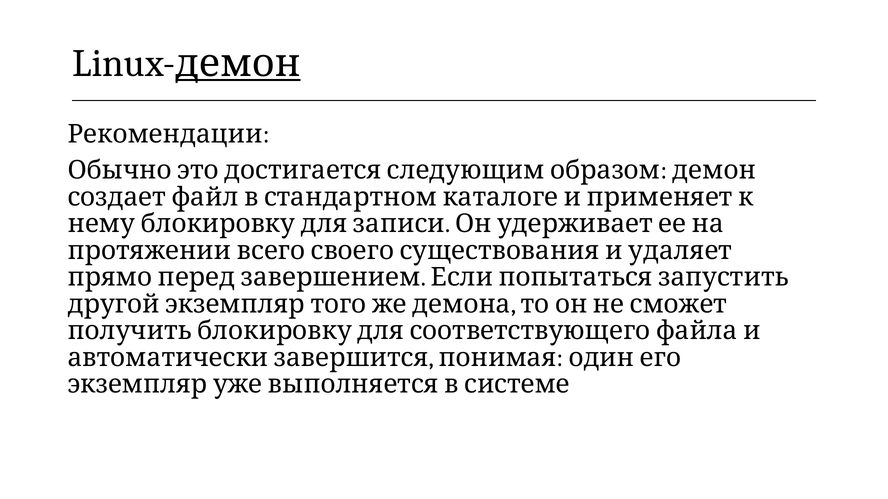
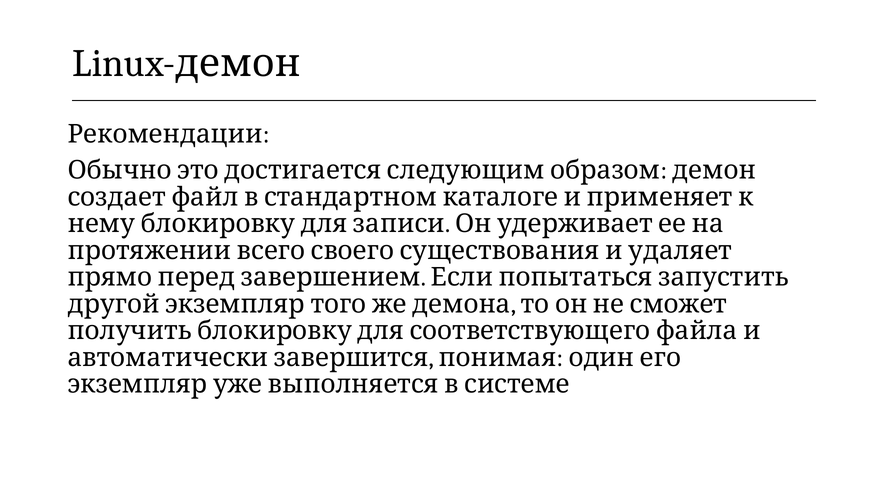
демон at (238, 63) underline: present -> none
